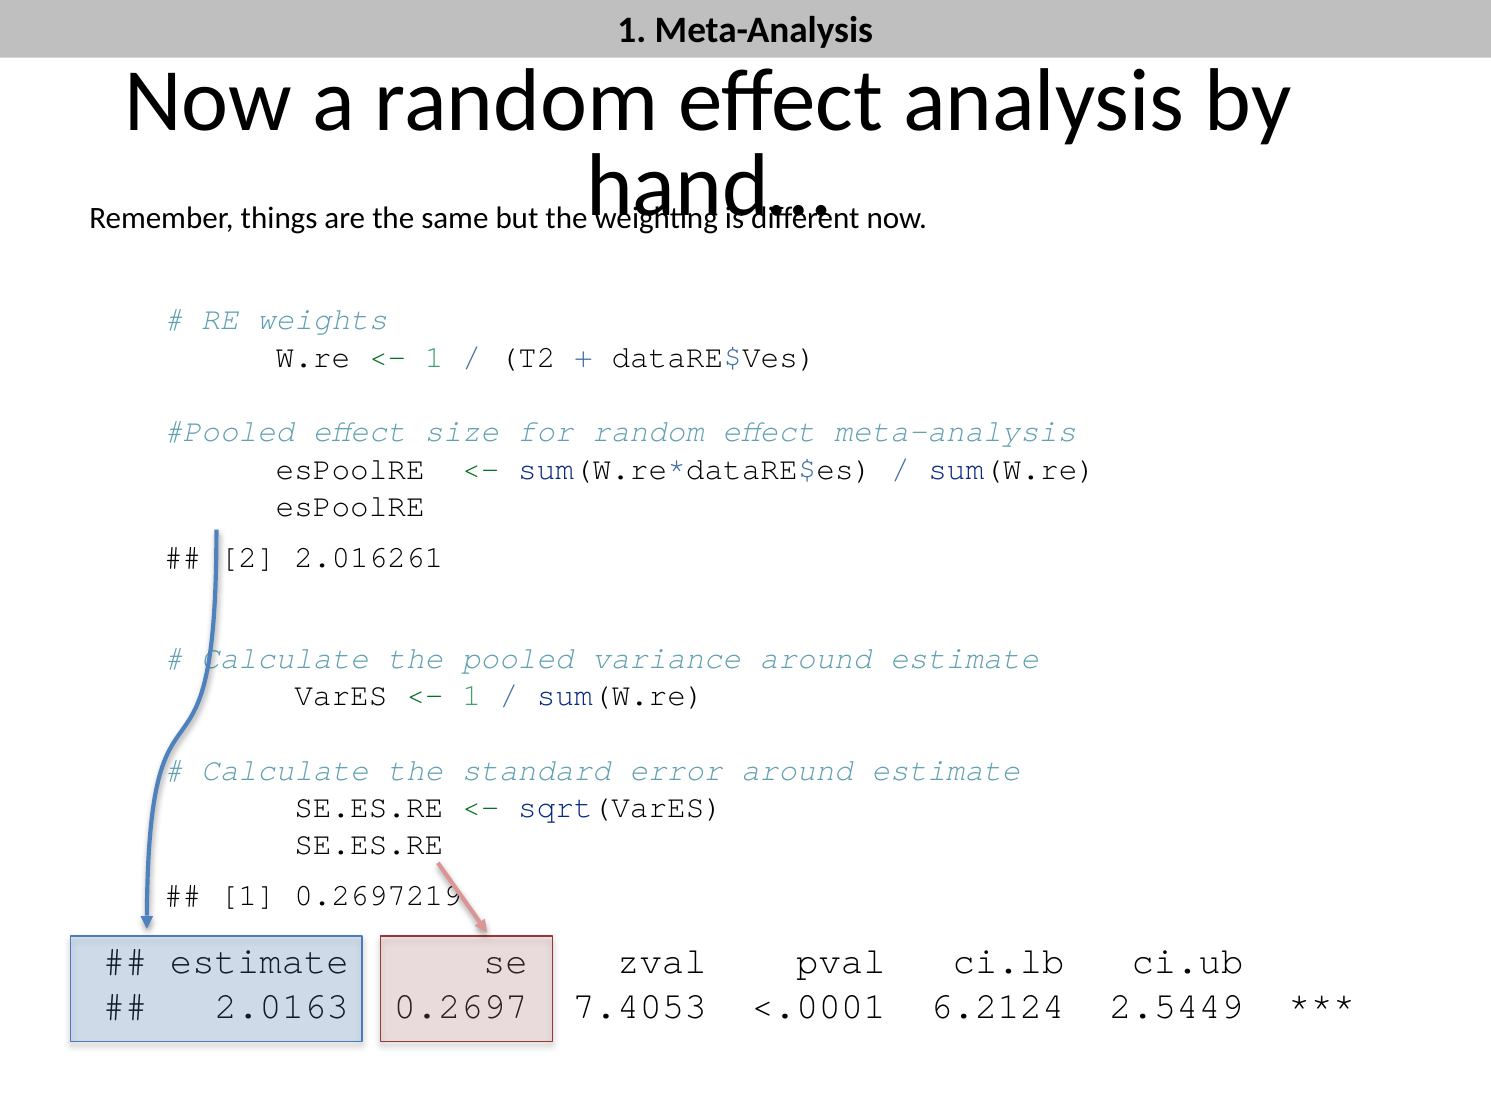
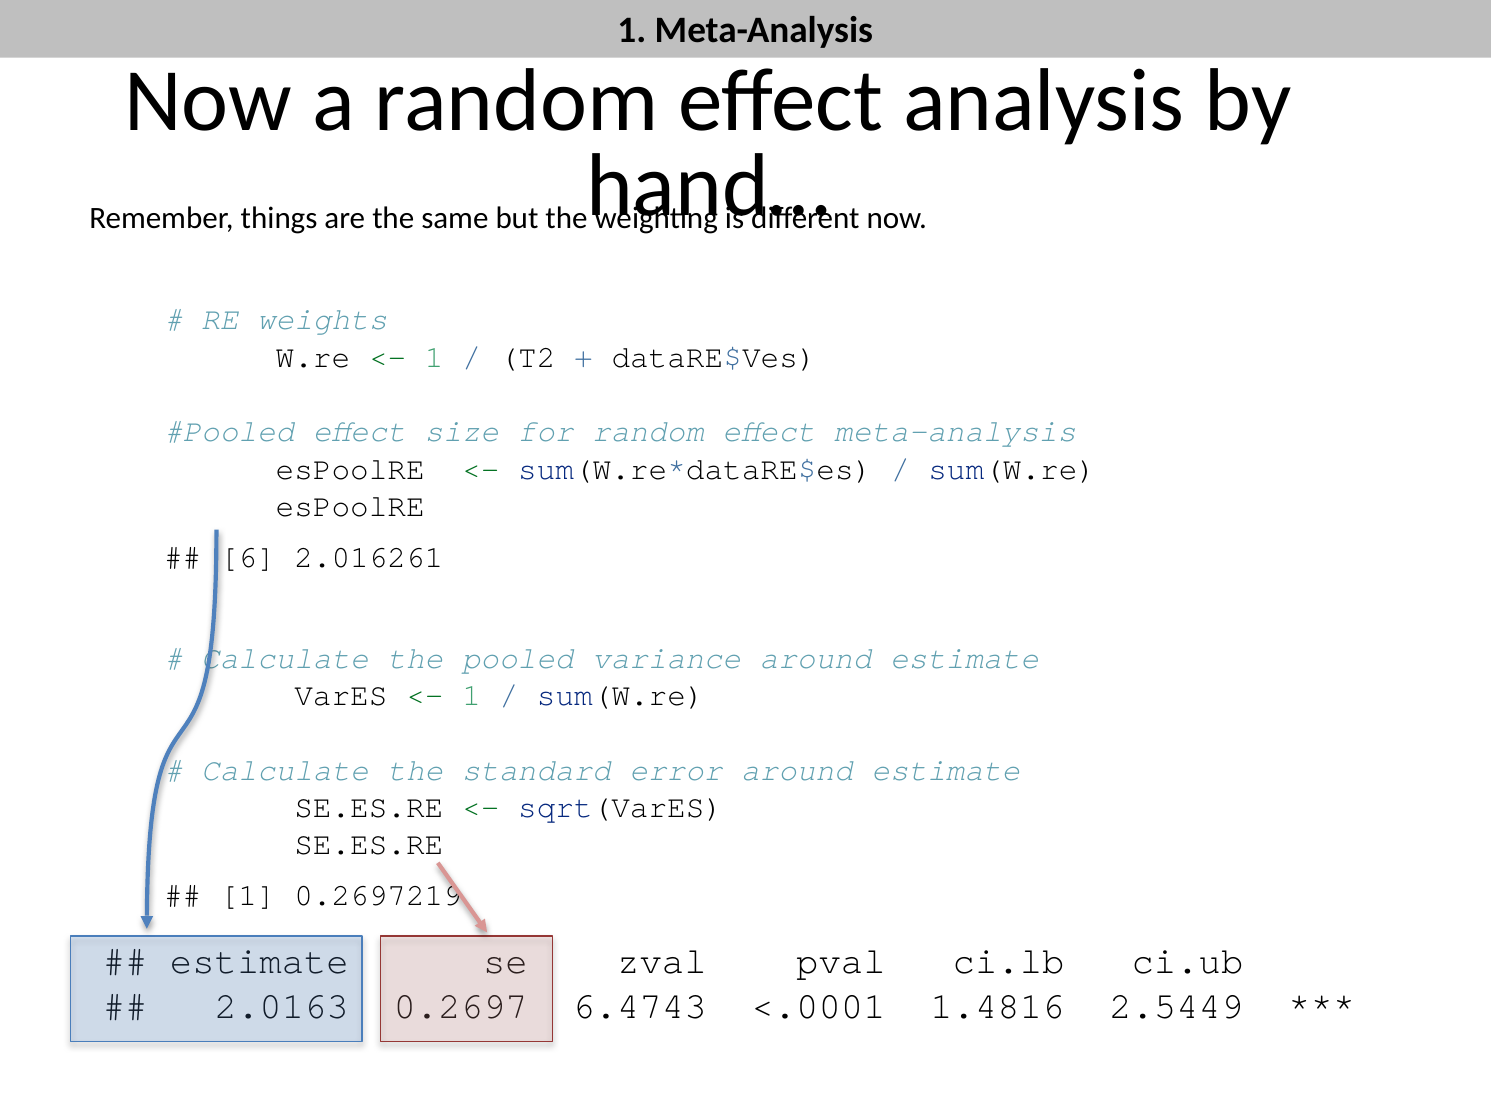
2: 2 -> 6
7.4053: 7.4053 -> 6.4743
6.2124: 6.2124 -> 1.4816
